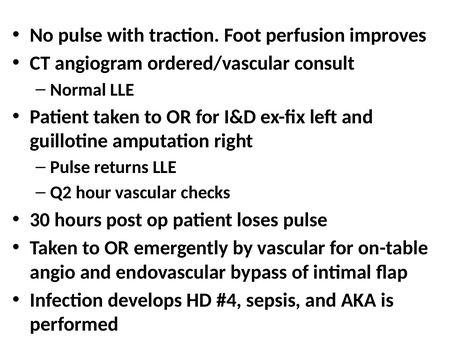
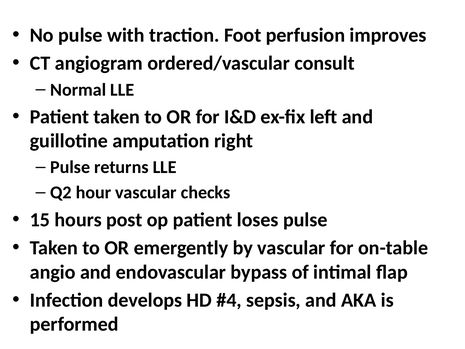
30: 30 -> 15
